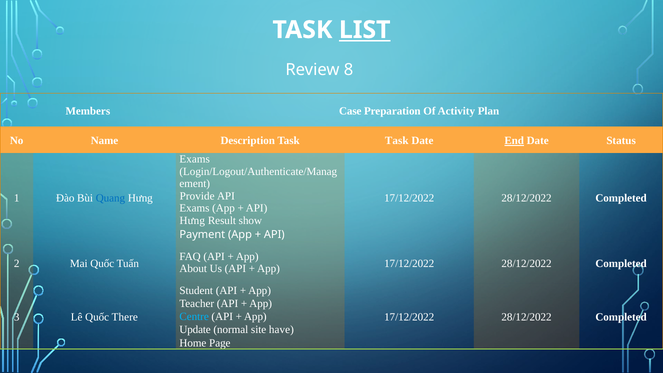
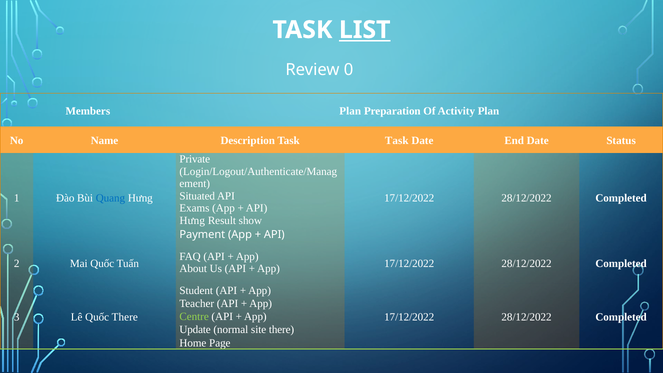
8: 8 -> 0
Members Case: Case -> Plan
End underline: present -> none
Exams at (195, 159): Exams -> Private
Provide: Provide -> Situated
Centre colour: light blue -> light green
site have: have -> there
